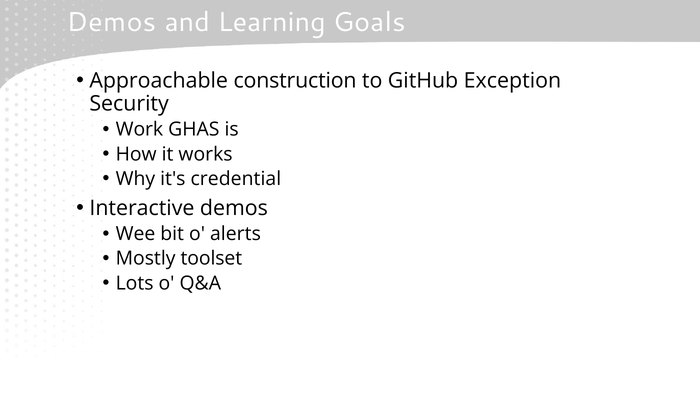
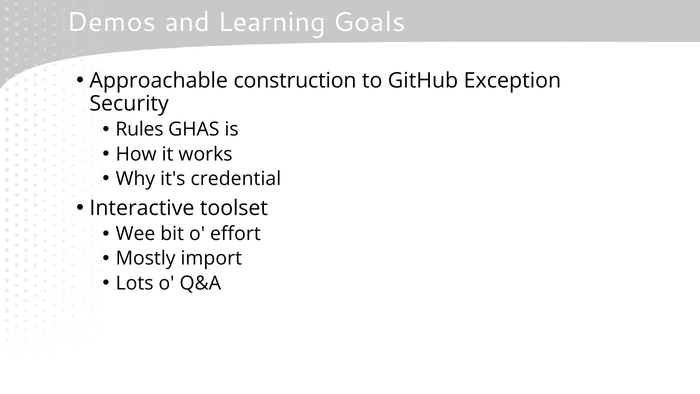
Work: Work -> Rules
Interactive demos: demos -> toolset
alerts: alerts -> effort
toolset: toolset -> import
